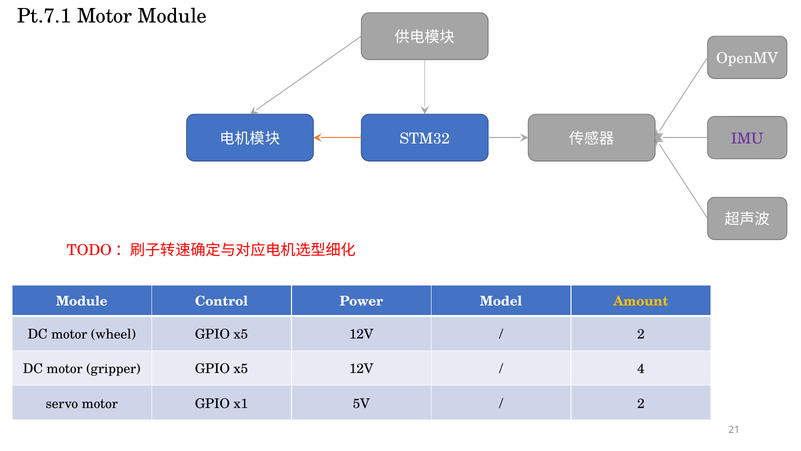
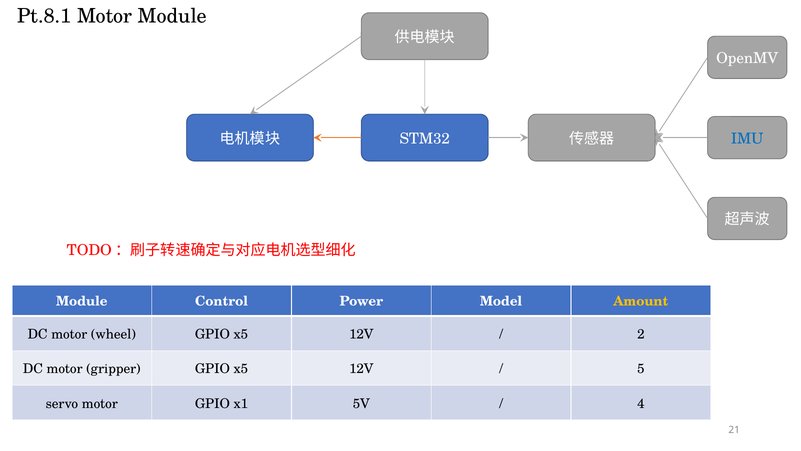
Pt.7.1: Pt.7.1 -> Pt.8.1
IMU colour: purple -> blue
4: 4 -> 5
2 at (641, 403): 2 -> 4
